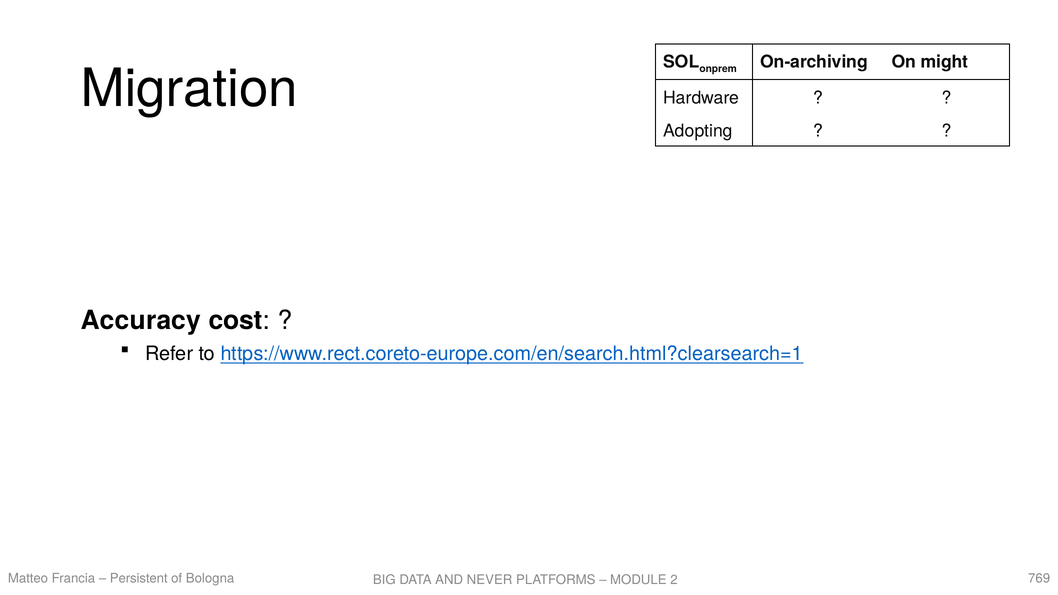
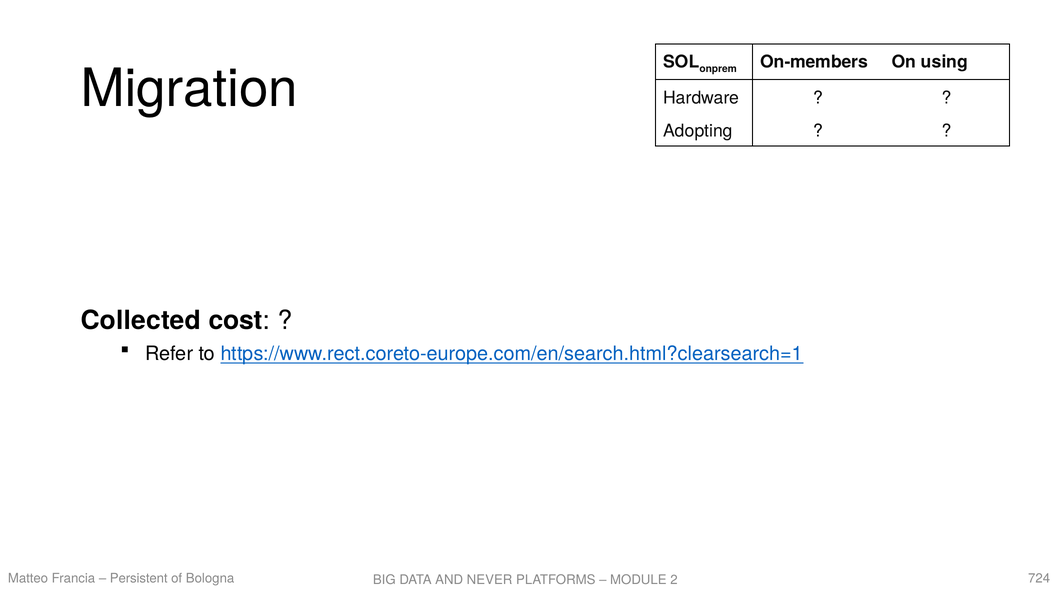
On-archiving: On-archiving -> On-members
might: might -> using
Accuracy: Accuracy -> Collected
769: 769 -> 724
